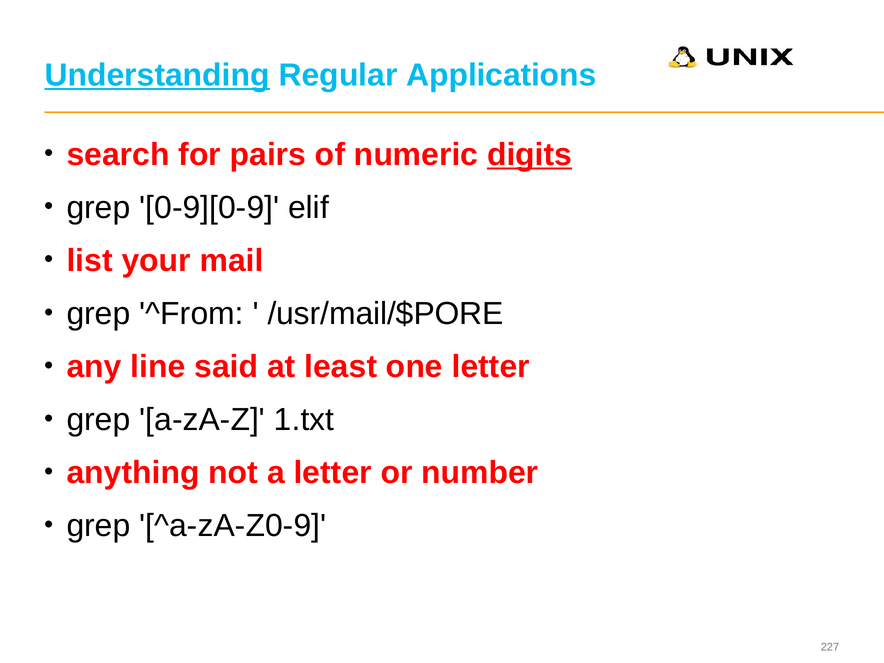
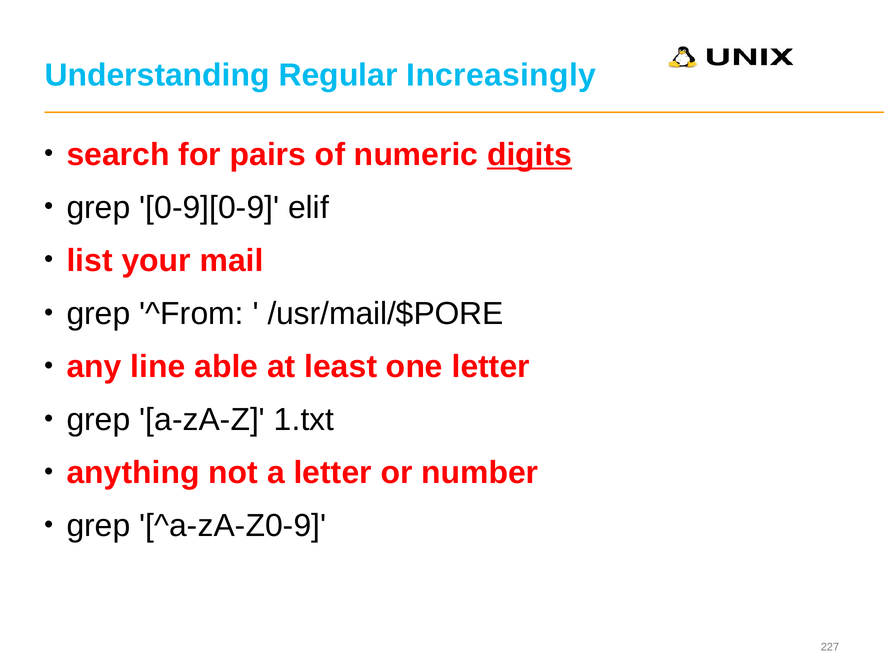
Understanding underline: present -> none
Applications: Applications -> Increasingly
said: said -> able
